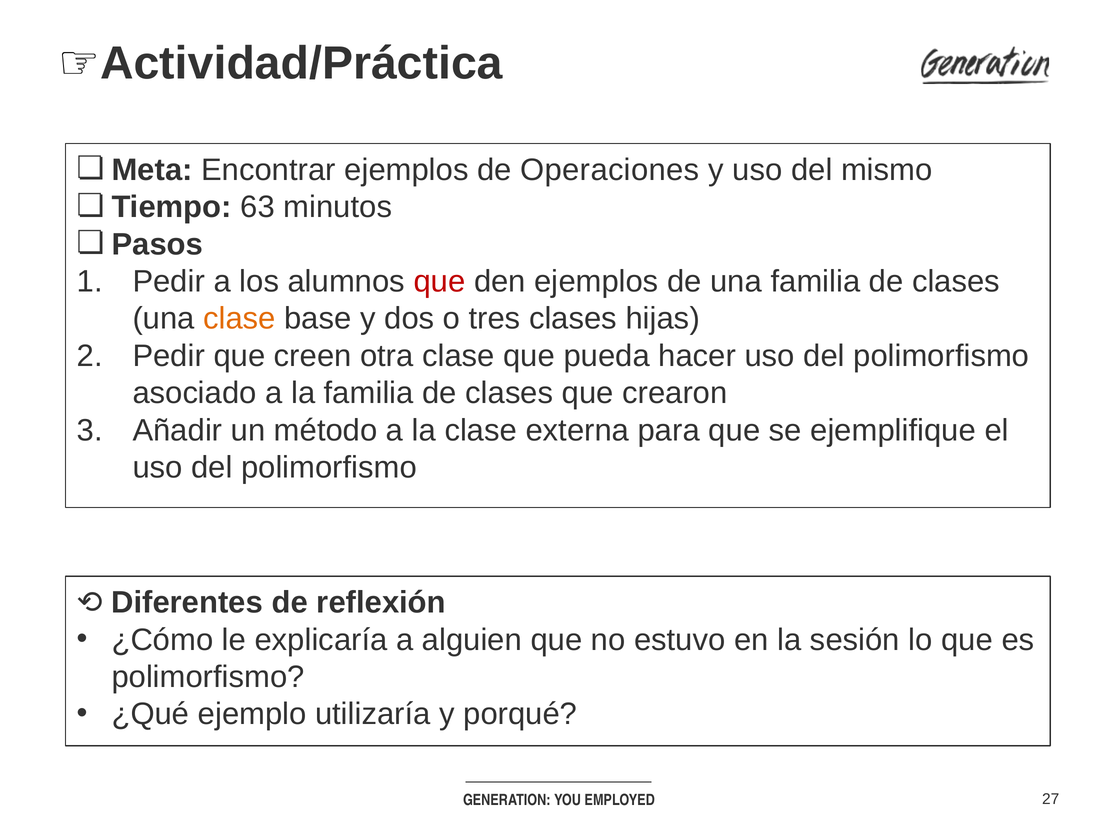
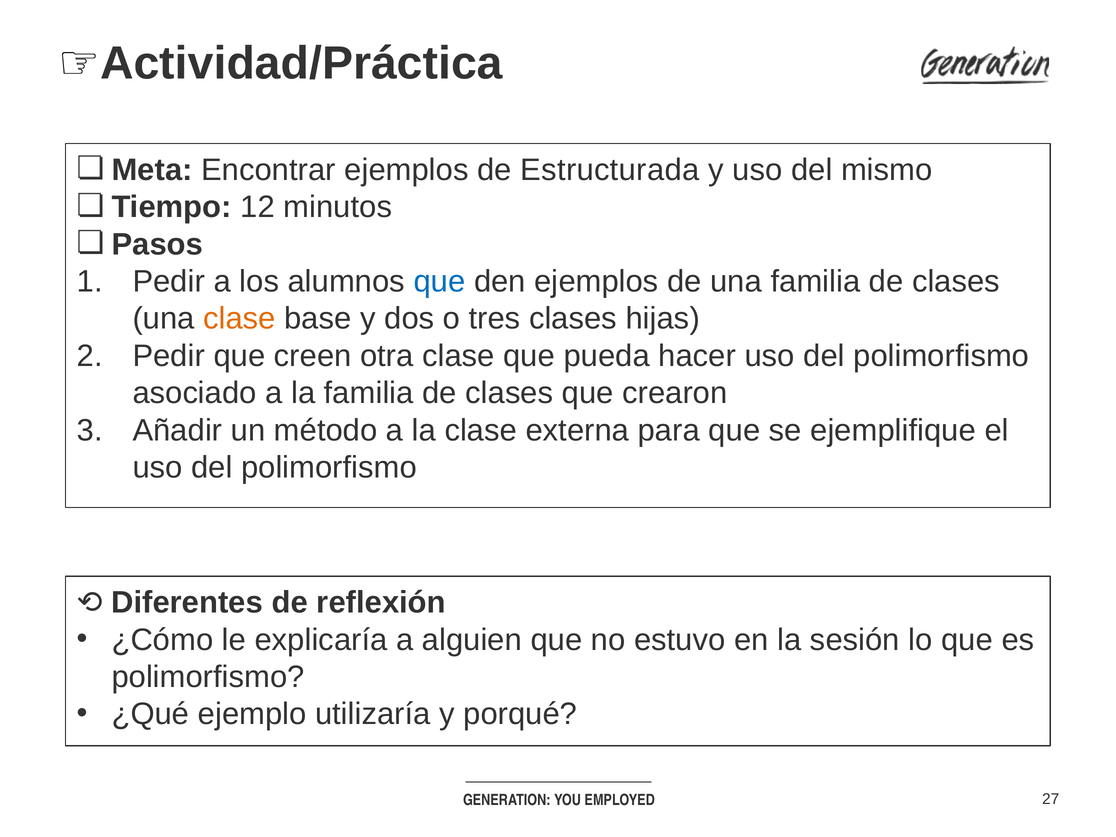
Operaciones: Operaciones -> Estructurada
63: 63 -> 12
que at (439, 282) colour: red -> blue
